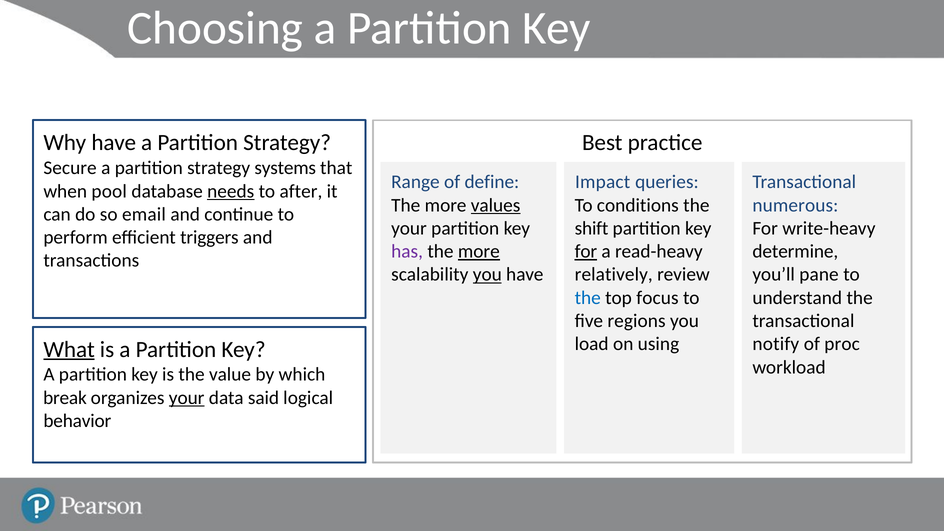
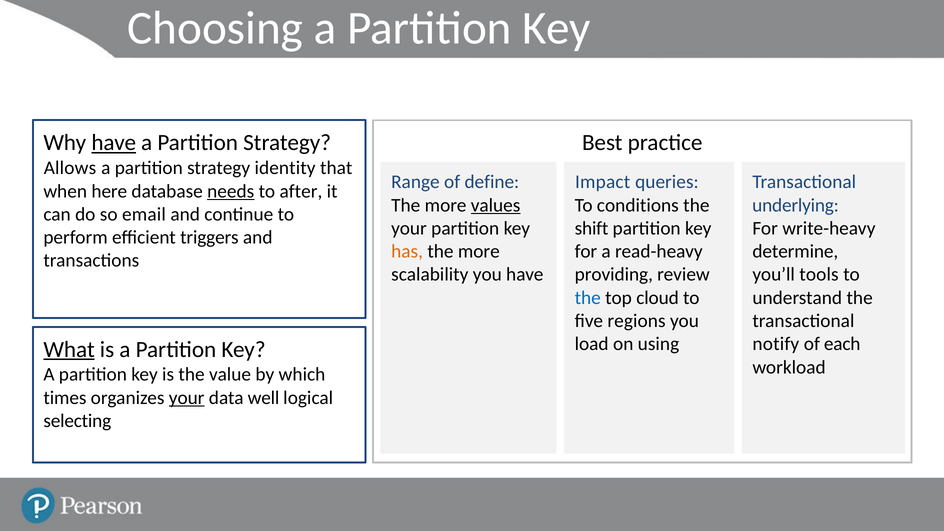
have at (114, 143) underline: none -> present
Secure: Secure -> Allows
systems: systems -> identity
pool: pool -> here
numerous: numerous -> underlying
has colour: purple -> orange
more at (479, 251) underline: present -> none
for at (586, 251) underline: present -> none
you at (487, 275) underline: present -> none
relatively: relatively -> providing
pane: pane -> tools
focus: focus -> cloud
proc: proc -> each
break: break -> times
said: said -> well
behavior: behavior -> selecting
